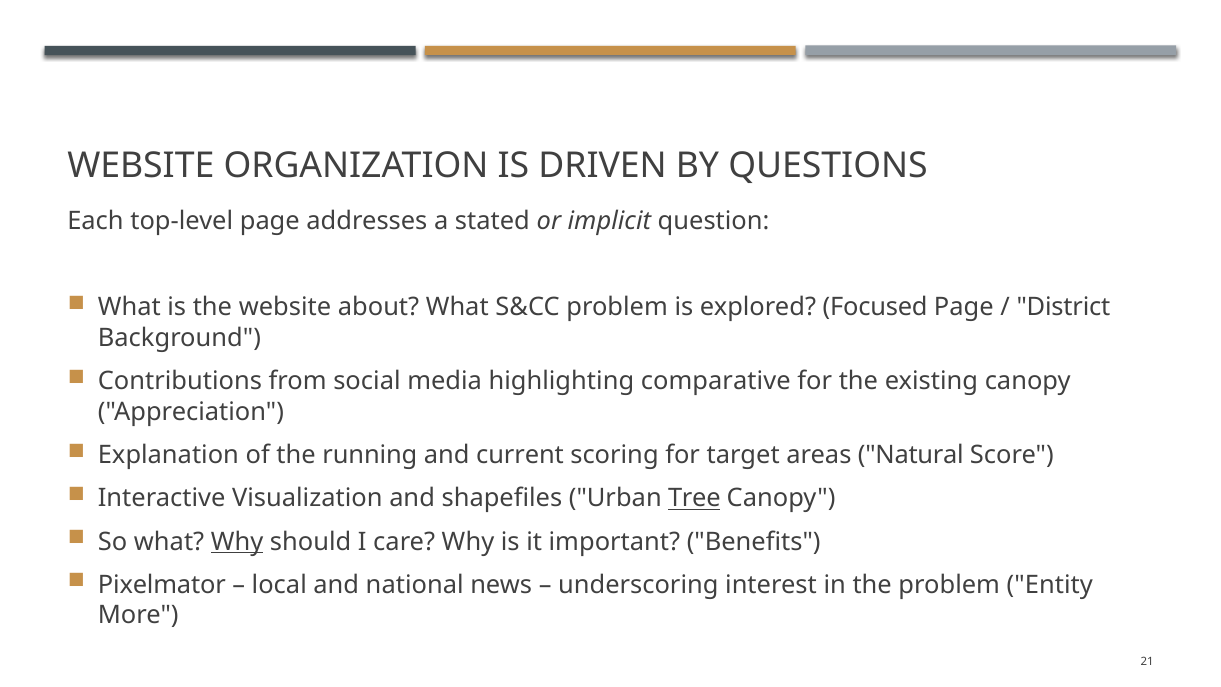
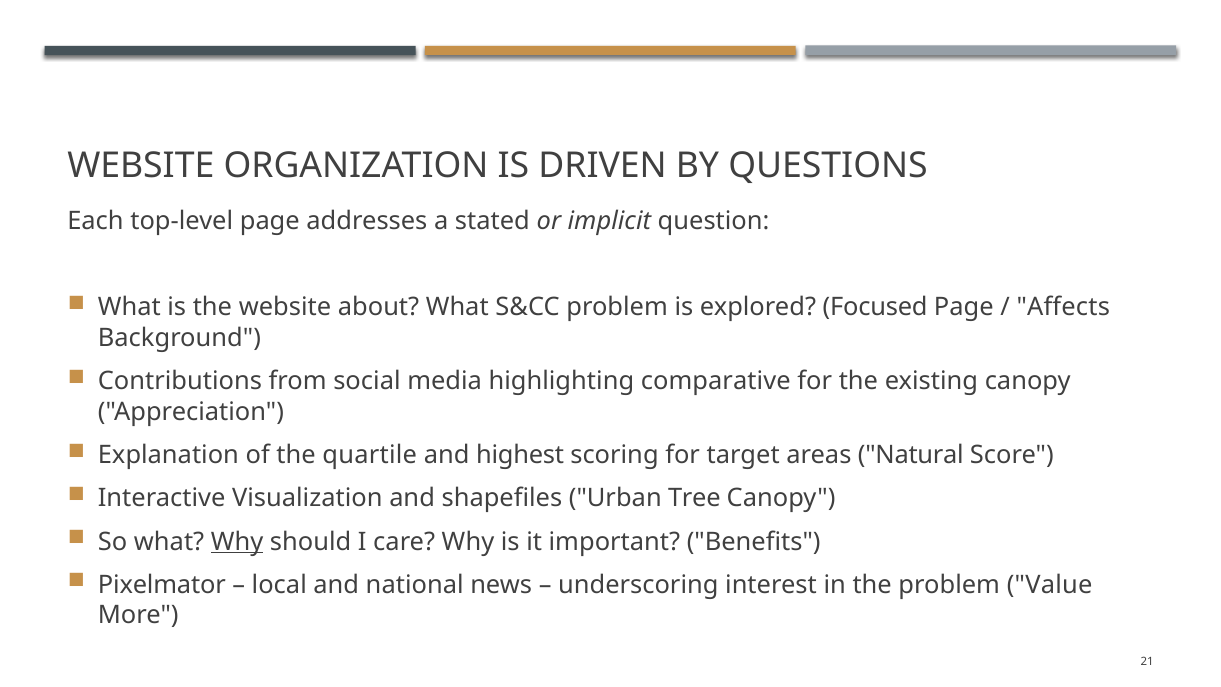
District: District -> Affects
running: running -> quartile
current: current -> highest
Tree underline: present -> none
Entity: Entity -> Value
